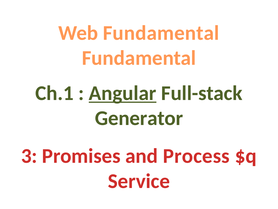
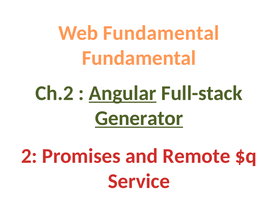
Ch.1: Ch.1 -> Ch.2
Generator underline: none -> present
3: 3 -> 2
Process: Process -> Remote
